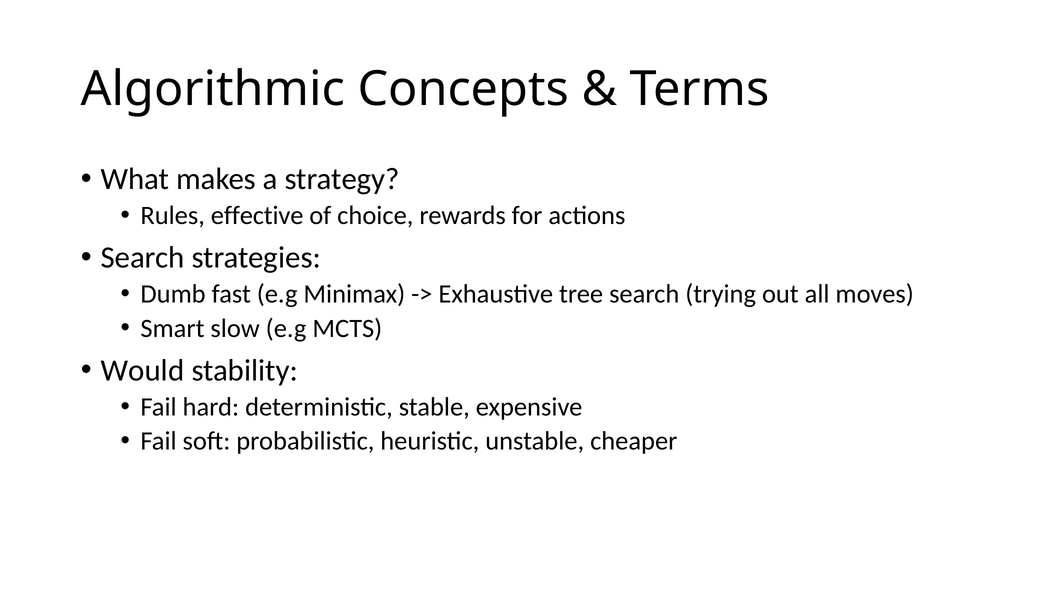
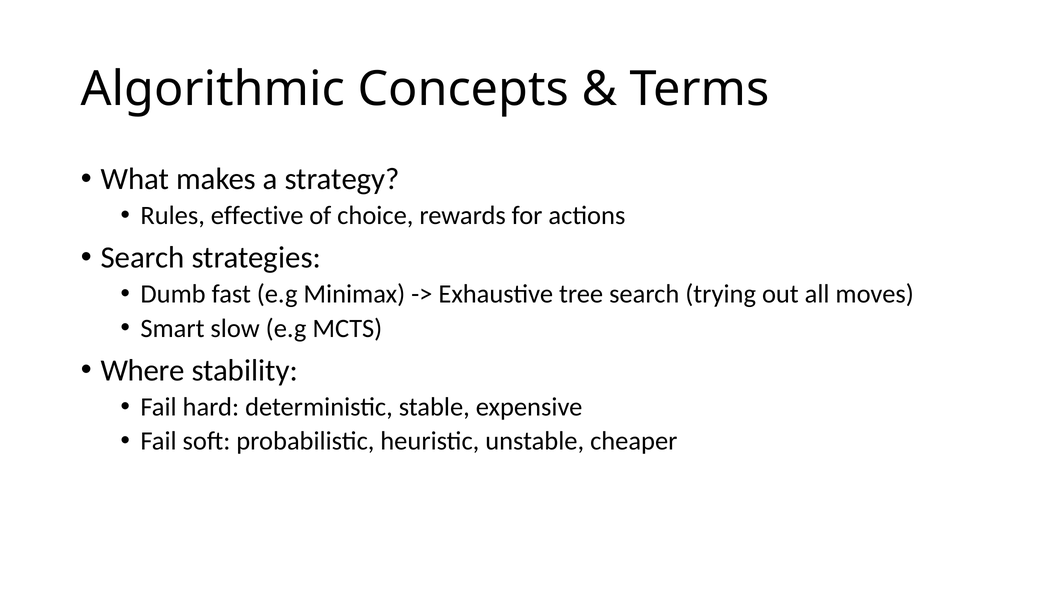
Would: Would -> Where
